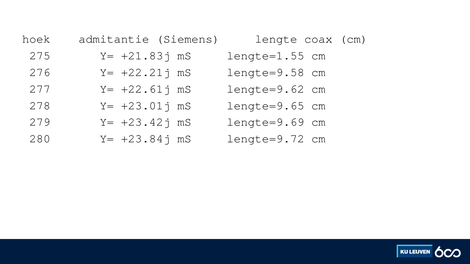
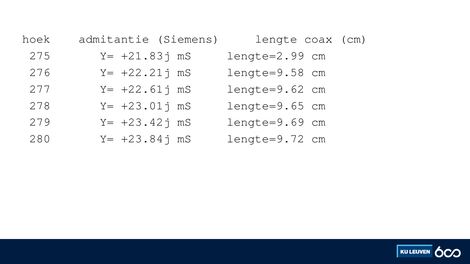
lengte=1.55: lengte=1.55 -> lengte=2.99
